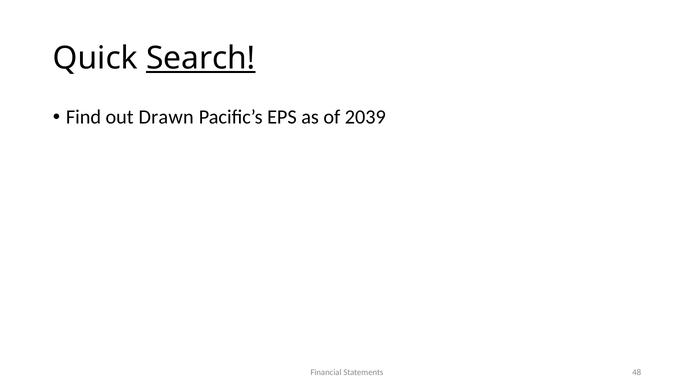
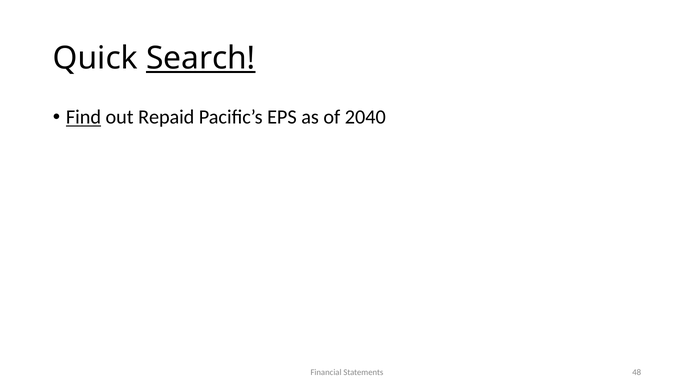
Find underline: none -> present
Drawn: Drawn -> Repaid
2039: 2039 -> 2040
